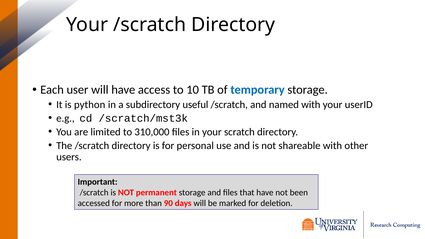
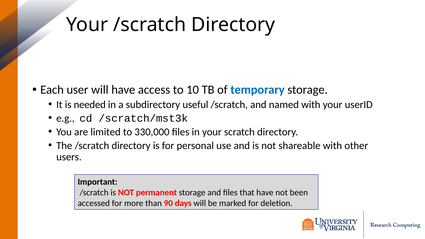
python: python -> needed
310,000: 310,000 -> 330,000
